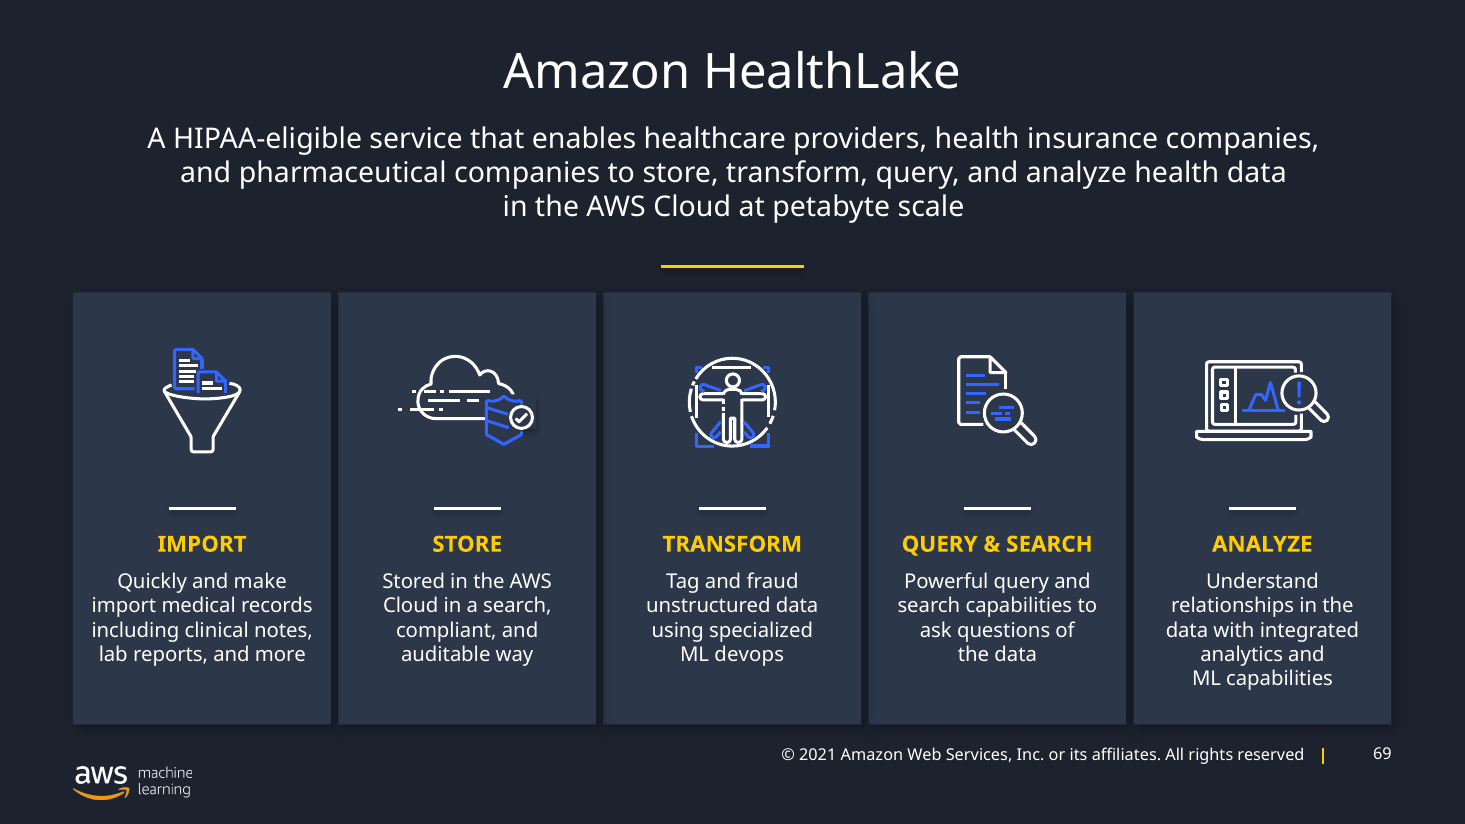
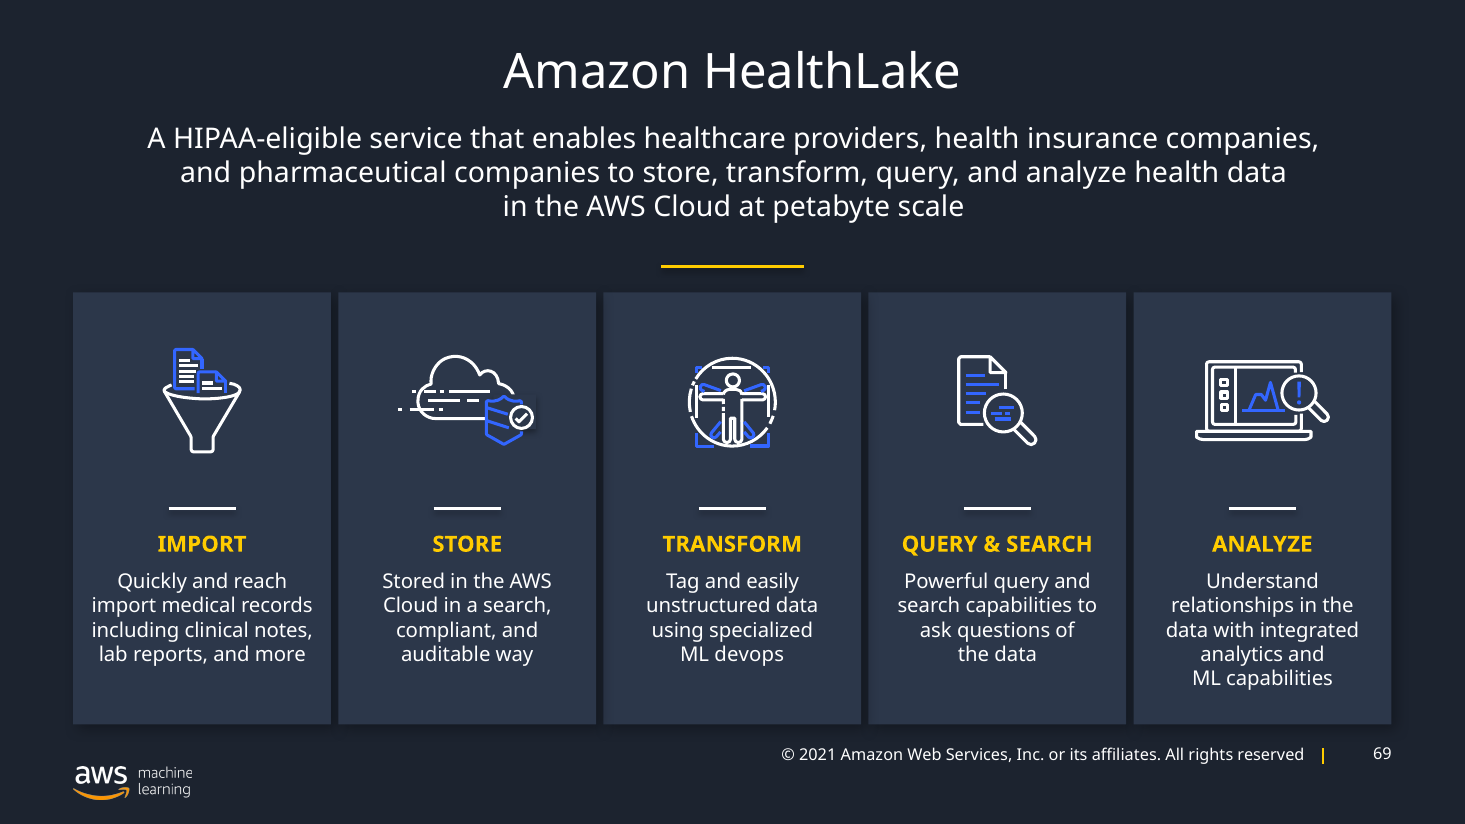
make: make -> reach
fraud: fraud -> easily
